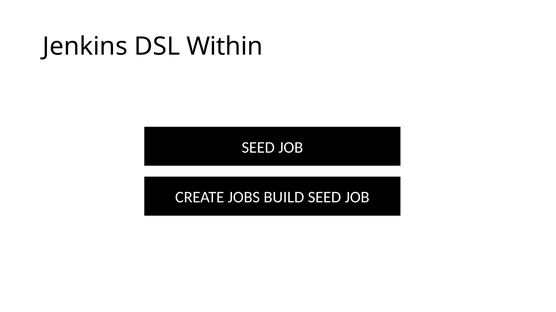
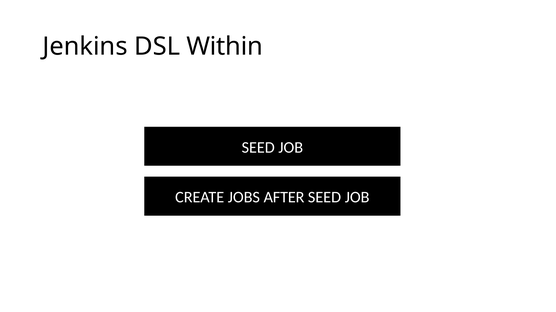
BUILD: BUILD -> AFTER
